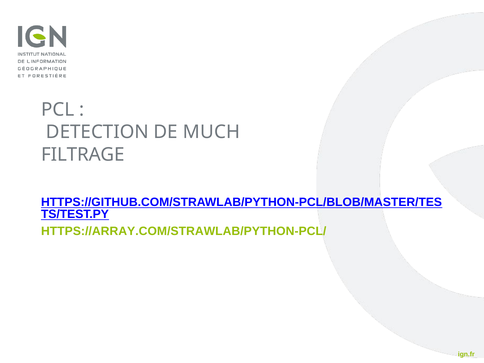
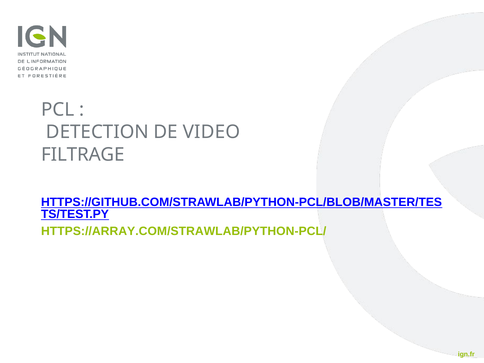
MUCH: MUCH -> VIDEO
